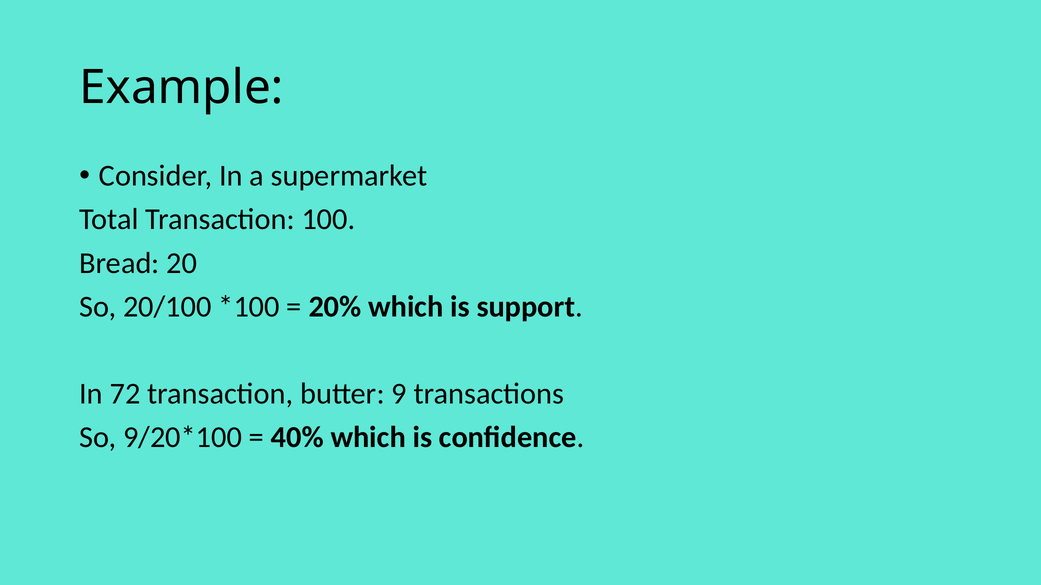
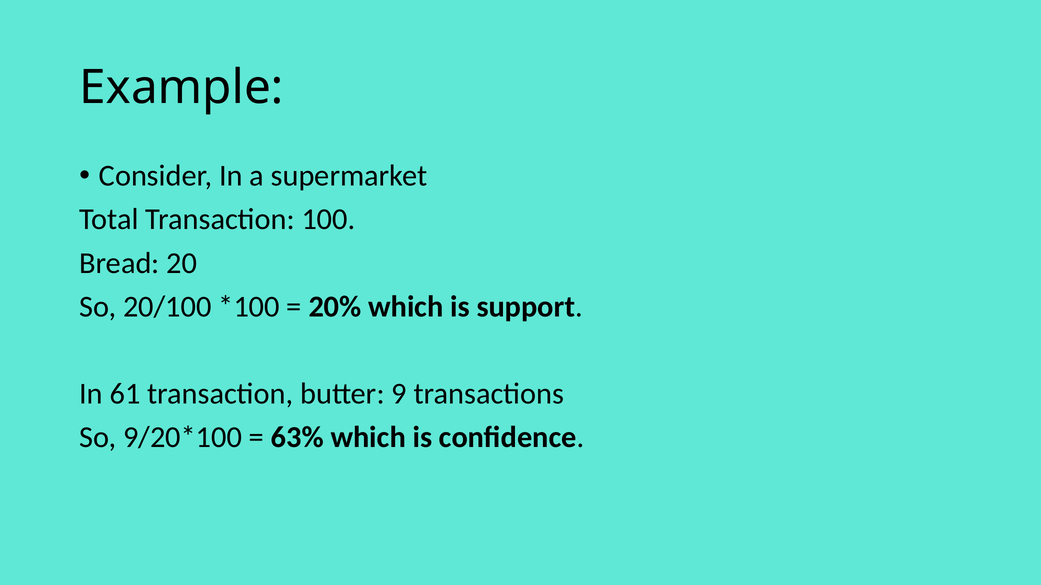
72: 72 -> 61
40%: 40% -> 63%
